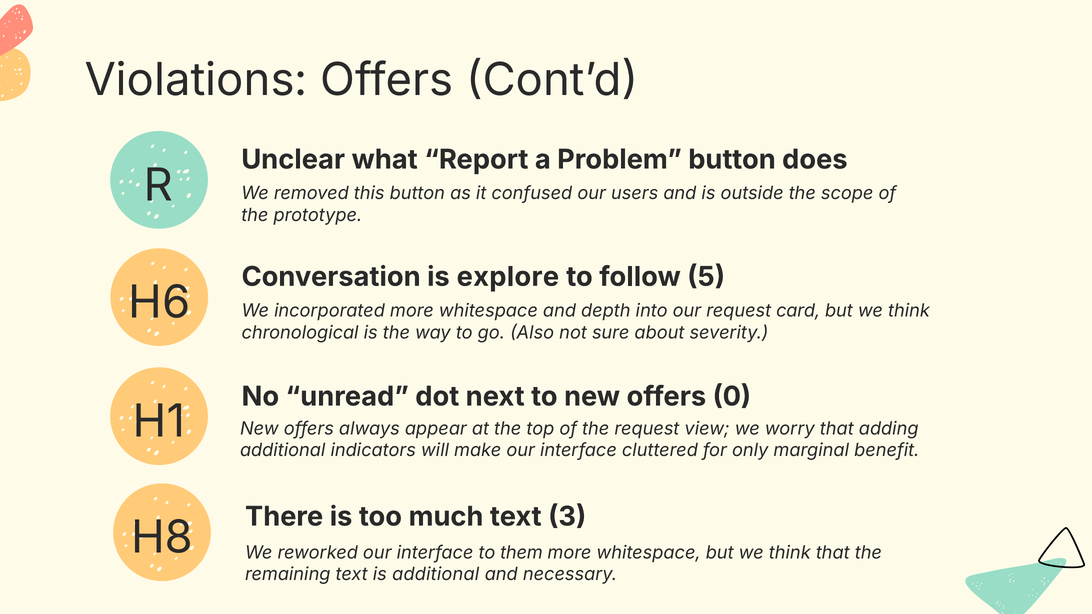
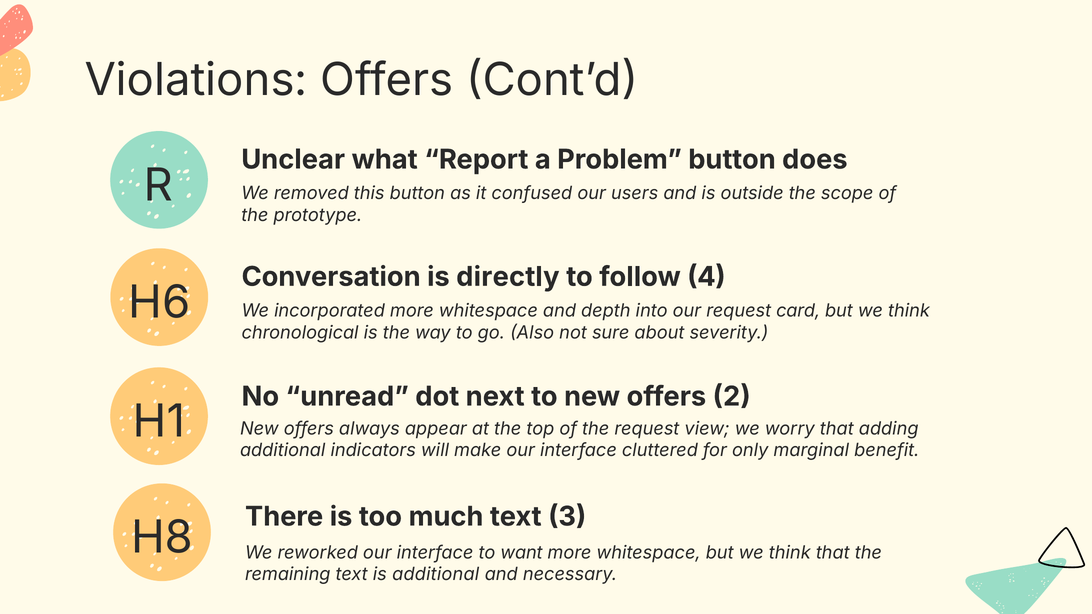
explore: explore -> directly
5: 5 -> 4
0: 0 -> 2
them: them -> want
